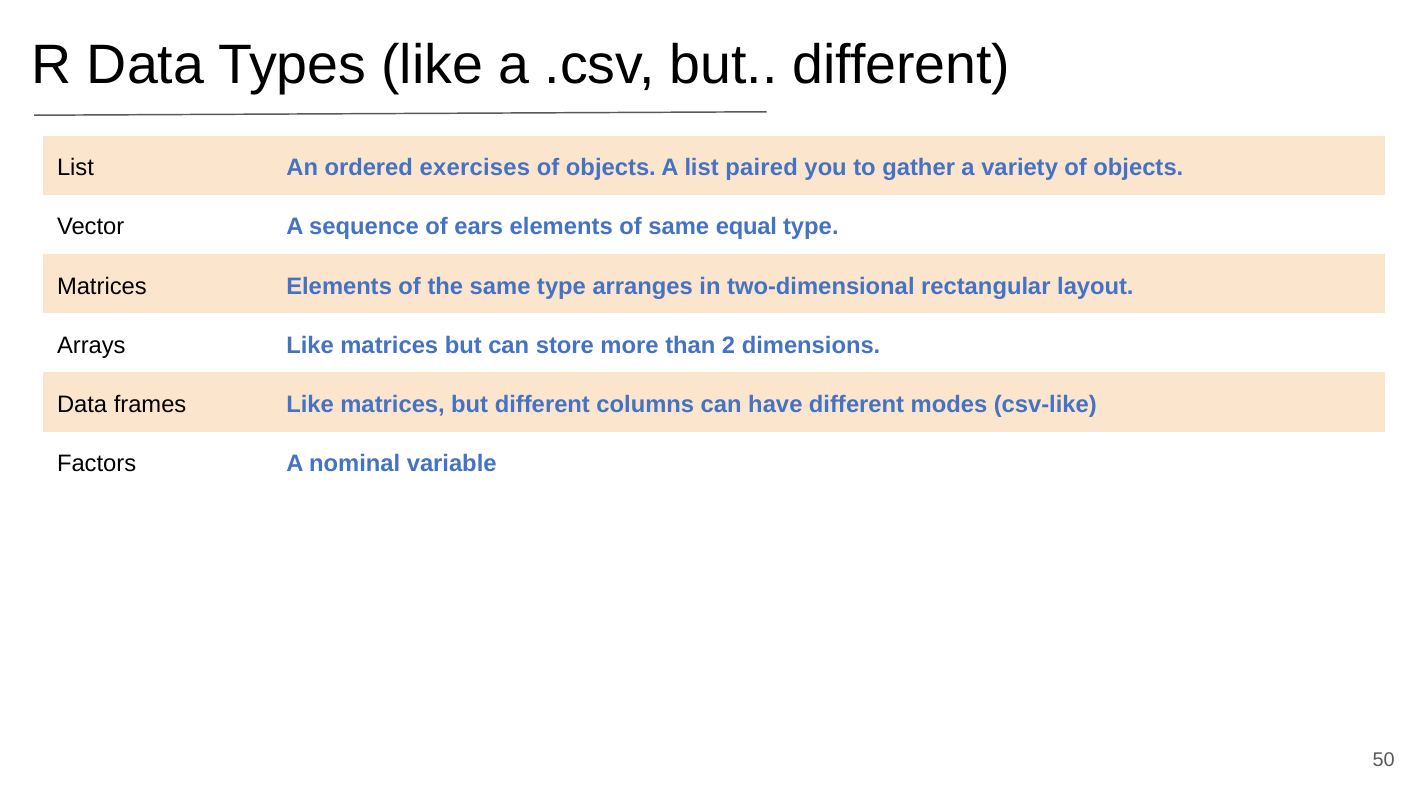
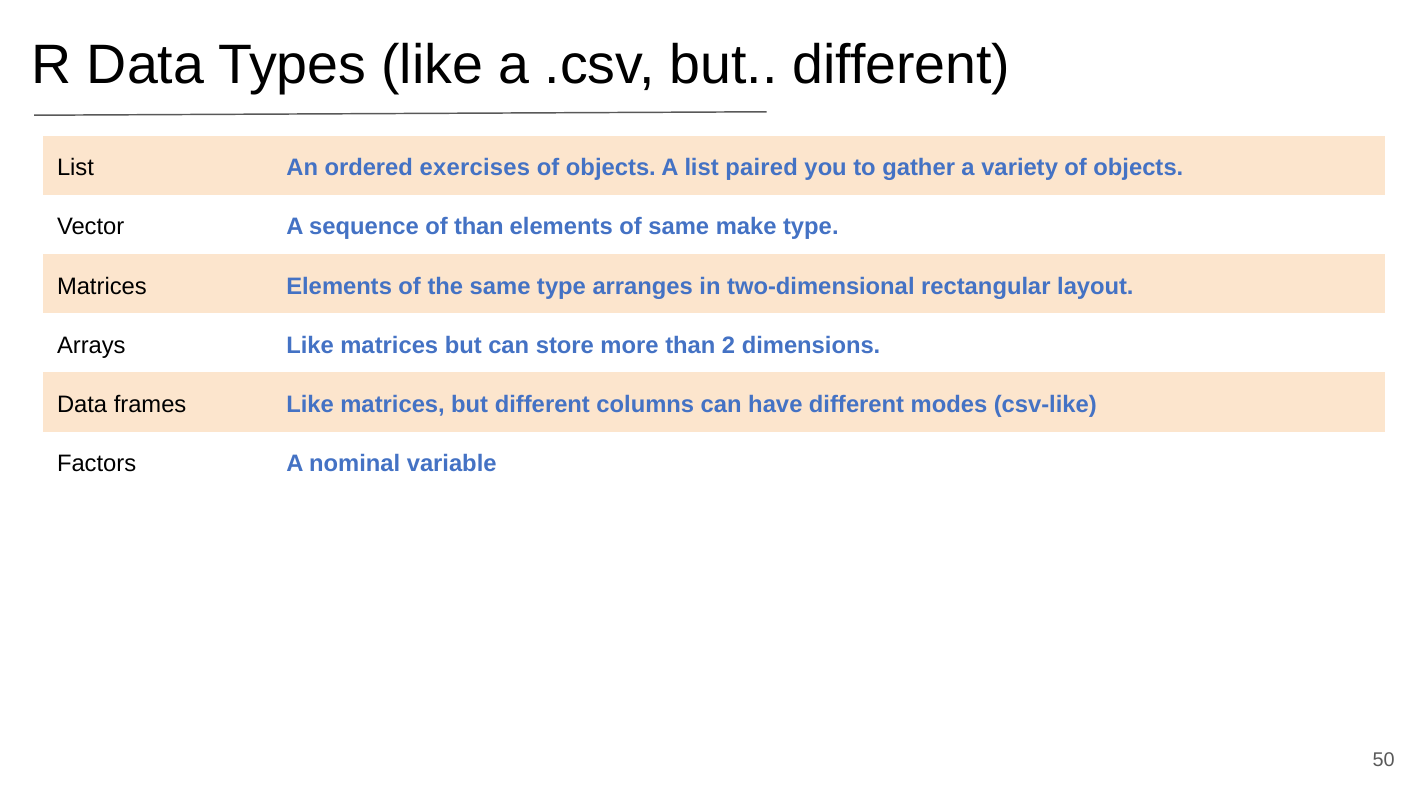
of ears: ears -> than
equal: equal -> make
